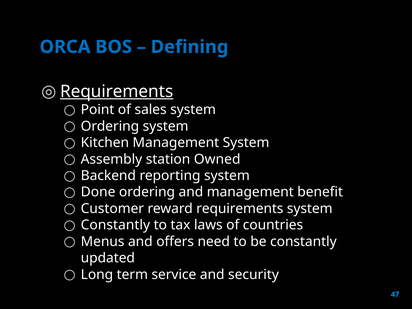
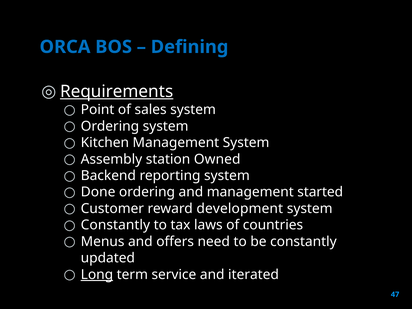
benefit: benefit -> started
reward requirements: requirements -> development
Long underline: none -> present
security: security -> iterated
